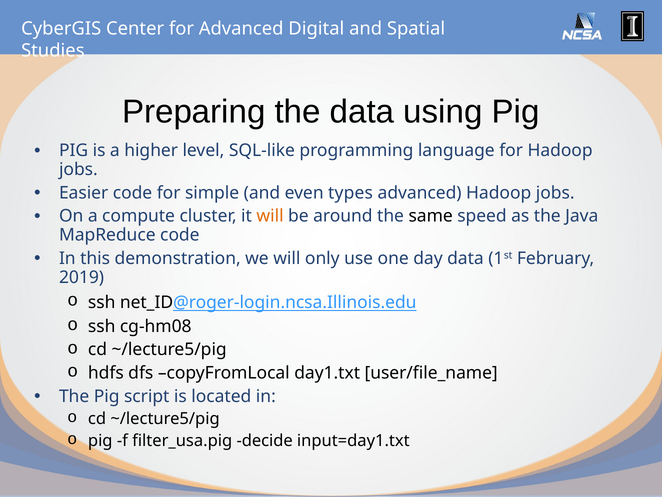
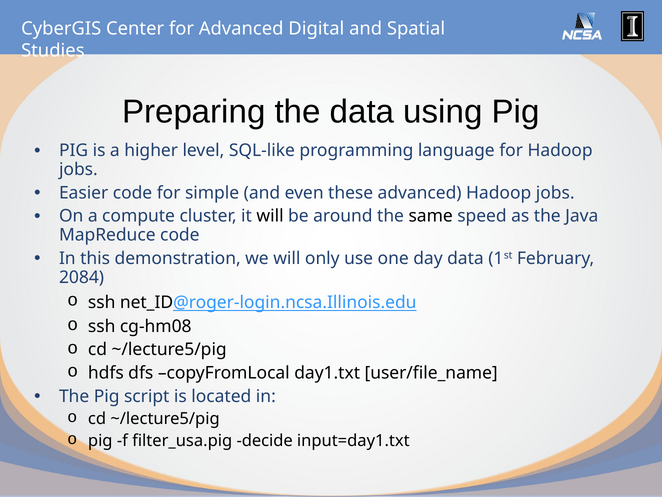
types: types -> these
will at (270, 216) colour: orange -> black
2019: 2019 -> 2084
